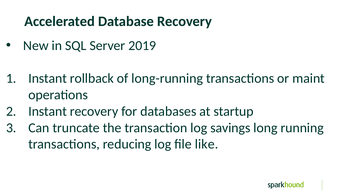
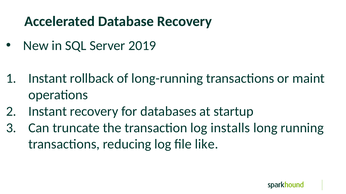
savings: savings -> installs
